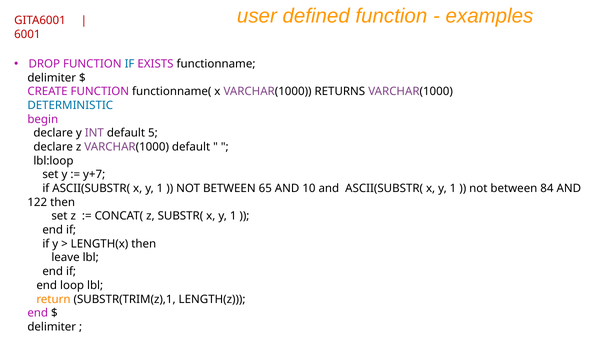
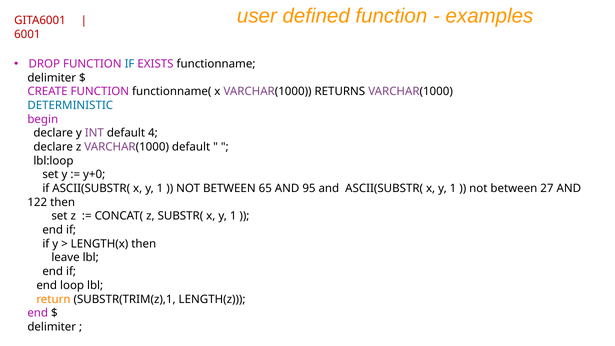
5: 5 -> 4
y+7: y+7 -> y+0
10: 10 -> 95
84: 84 -> 27
